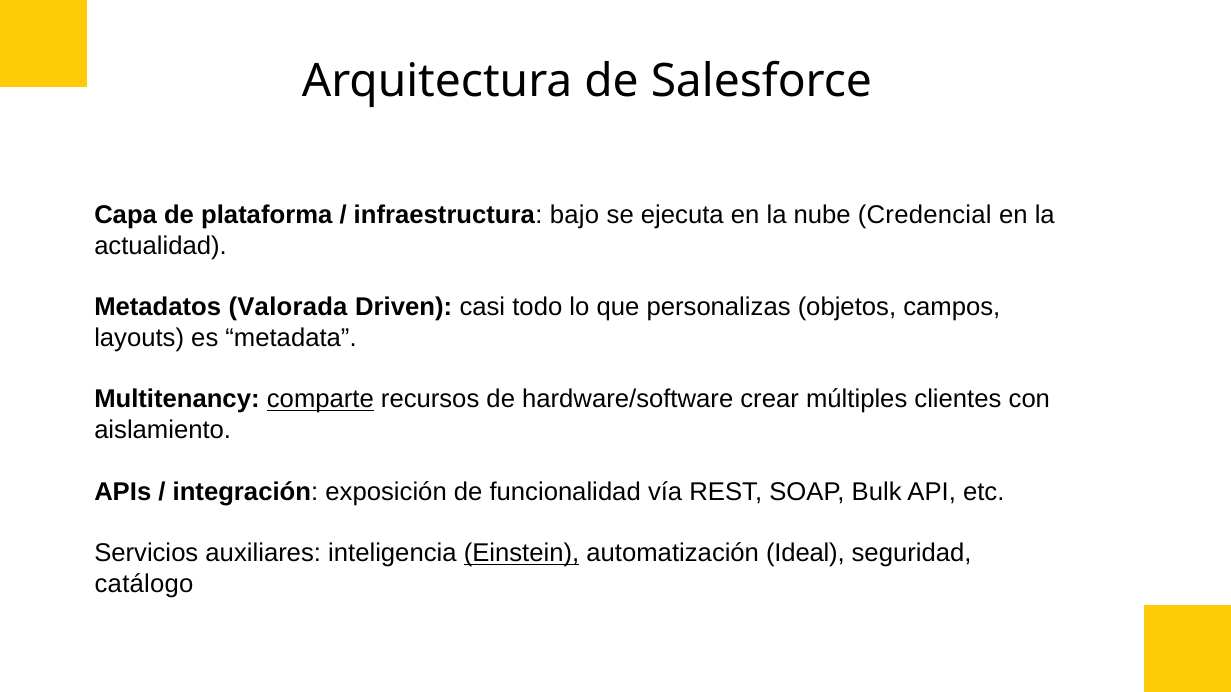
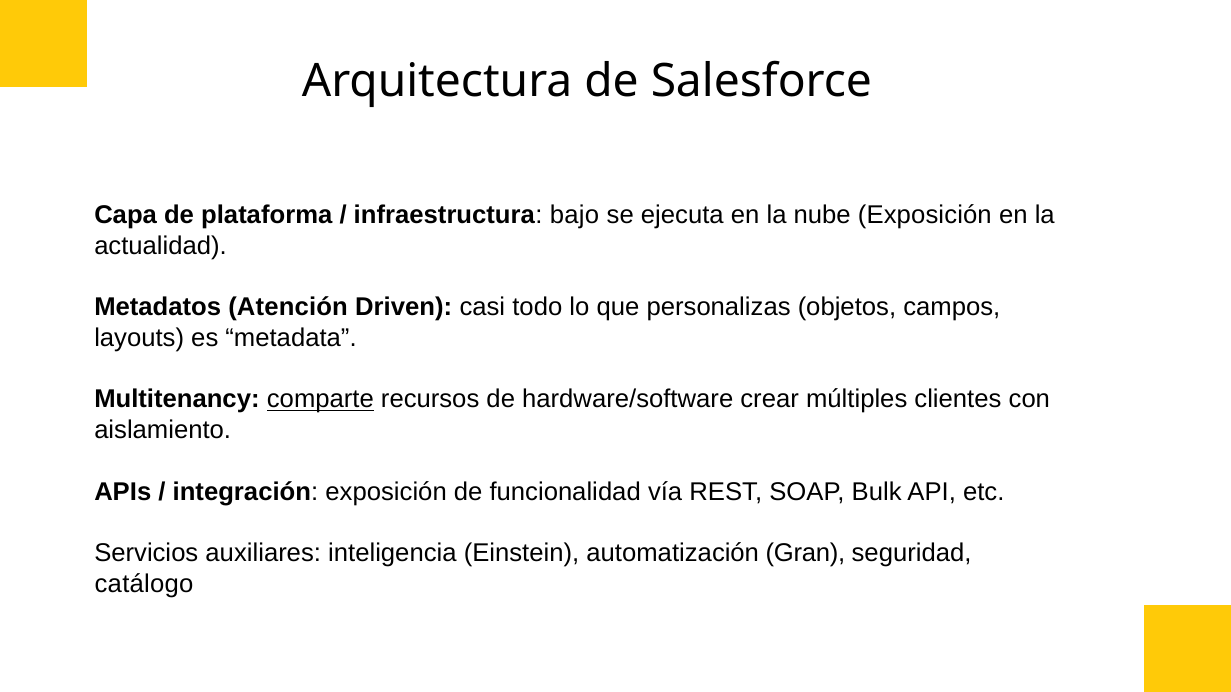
nube Credencial: Credencial -> Exposición
Valorada: Valorada -> Atención
Einstein underline: present -> none
Ideal: Ideal -> Gran
